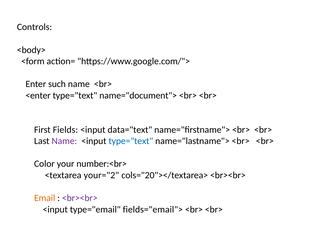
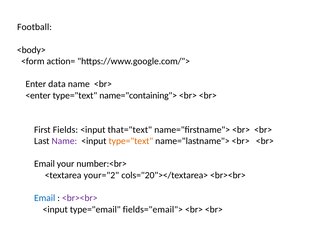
Controls: Controls -> Football
such: such -> data
name="document">: name="document"> -> name="containing">
data="text: data="text -> that="text
type="text at (131, 141) colour: blue -> orange
Color at (44, 164): Color -> Email
Email at (45, 198) colour: orange -> blue
